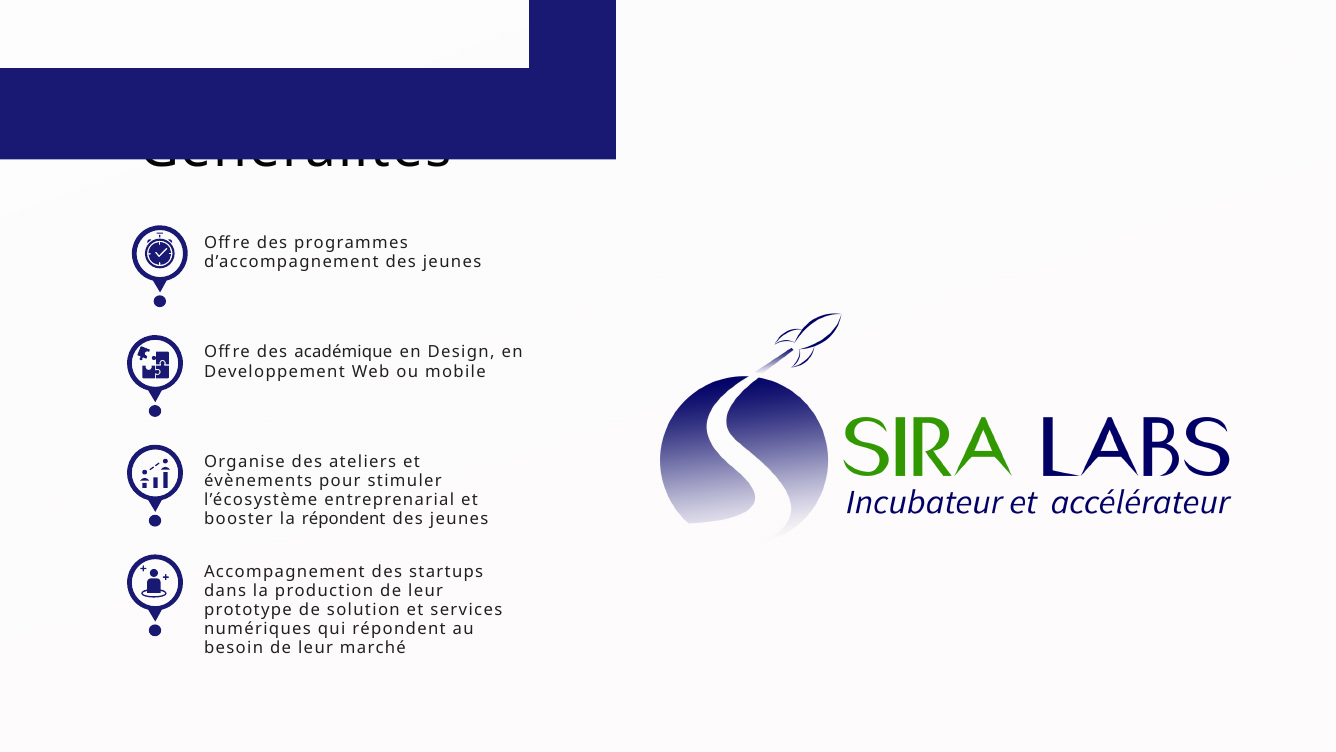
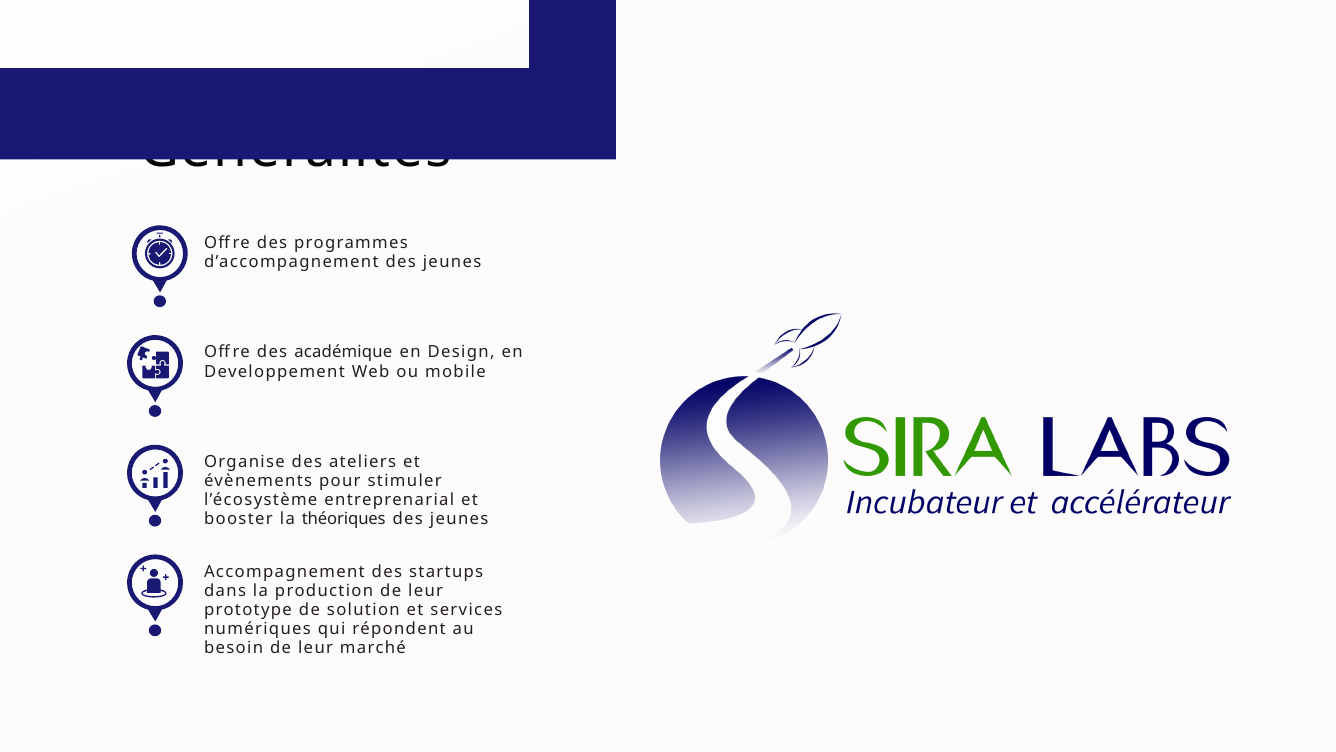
la répondent: répondent -> théoriques
